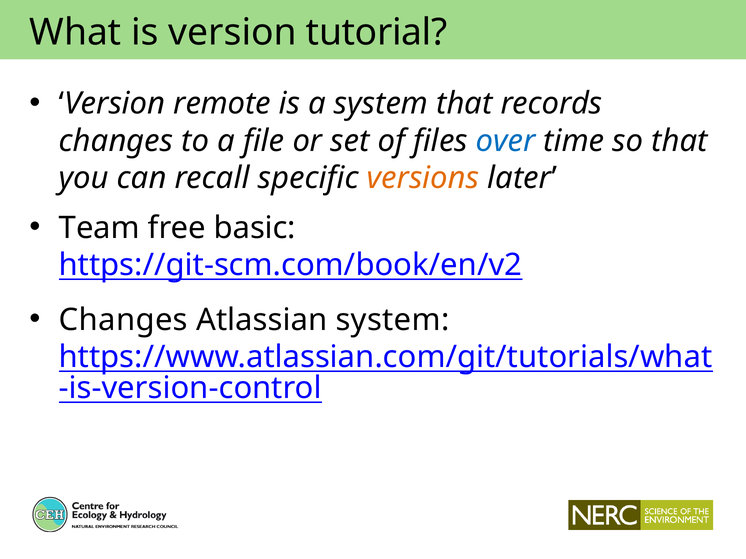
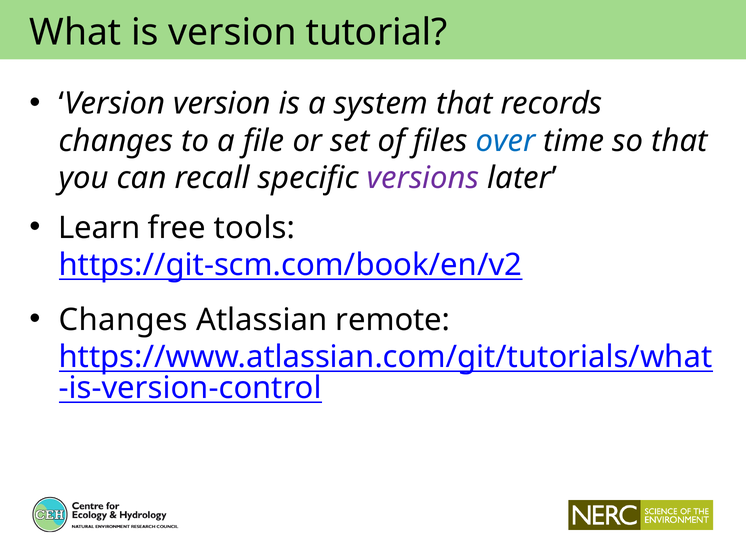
Version remote: remote -> version
versions colour: orange -> purple
Team: Team -> Learn
basic: basic -> tools
Atlassian system: system -> remote
